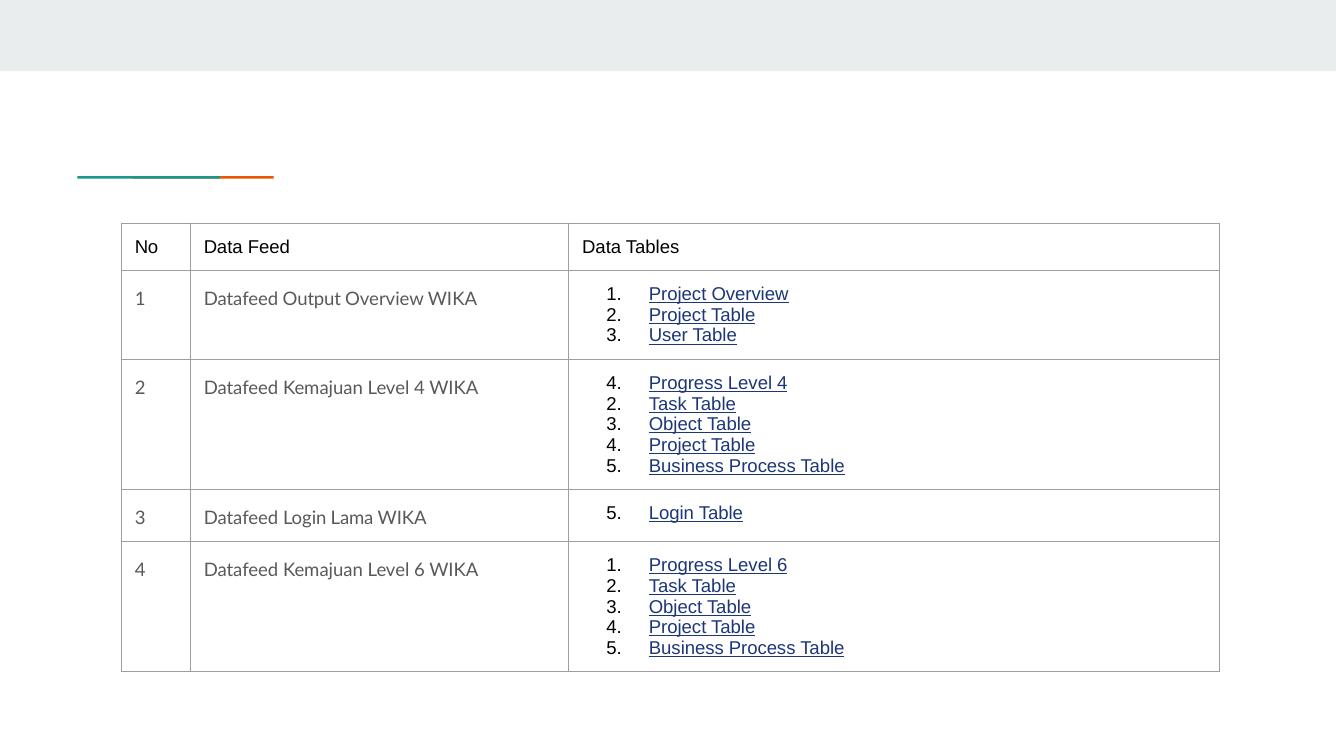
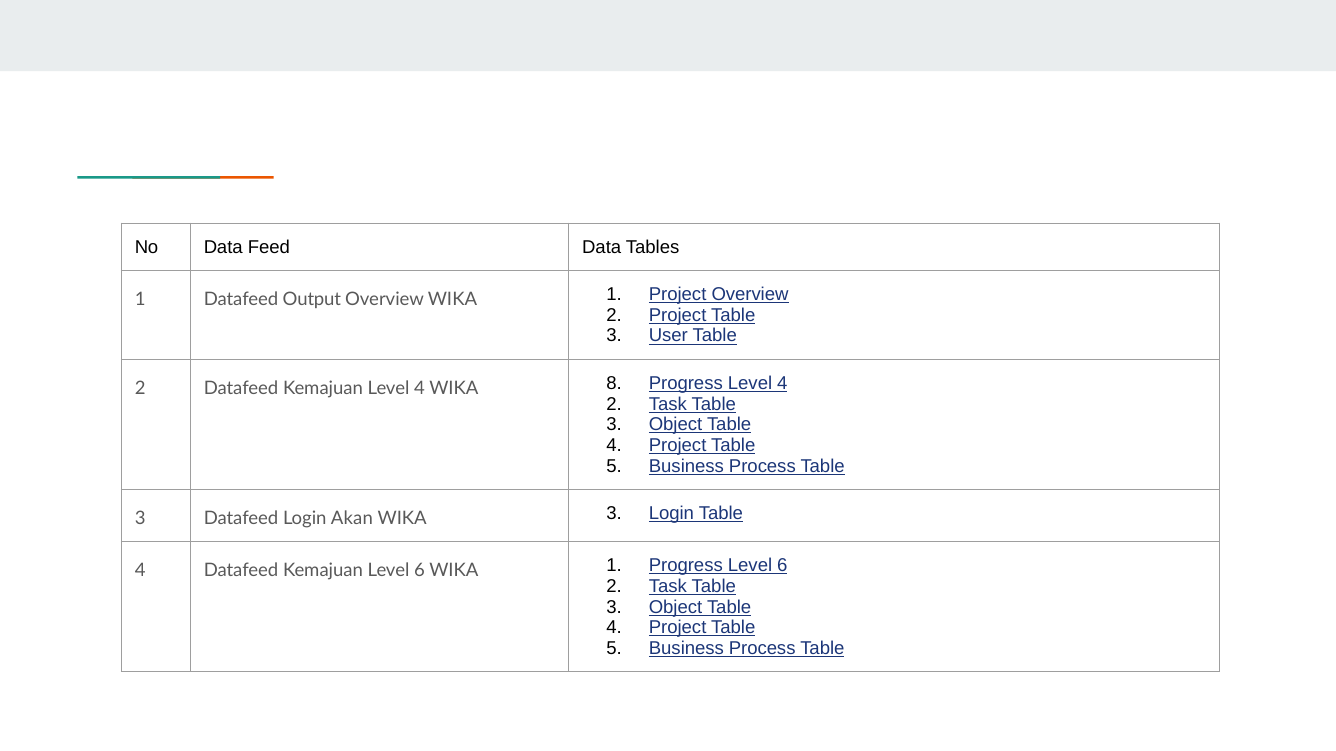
WIKA 4: 4 -> 8
Lama: Lama -> Akan
WIKA 5: 5 -> 3
